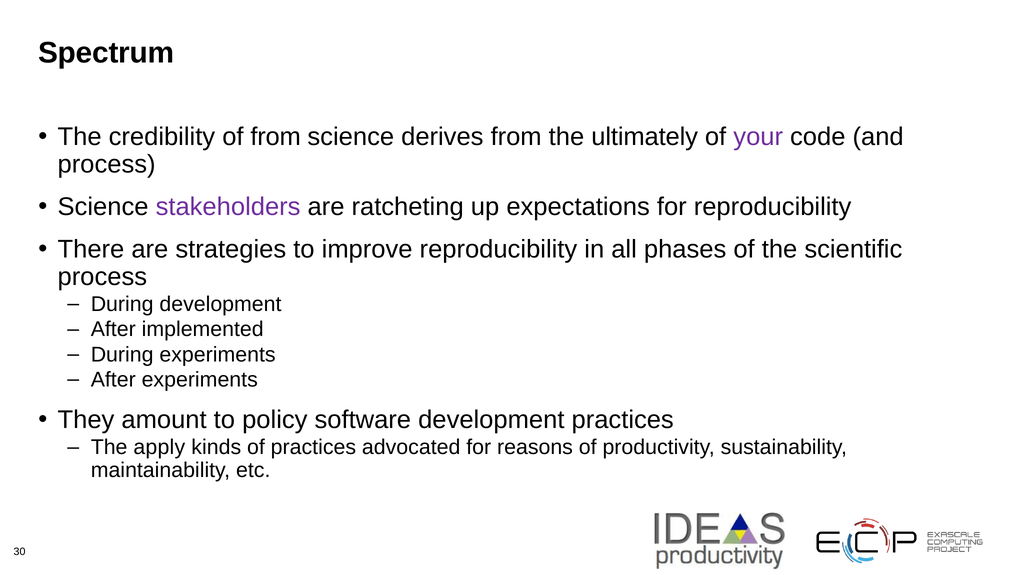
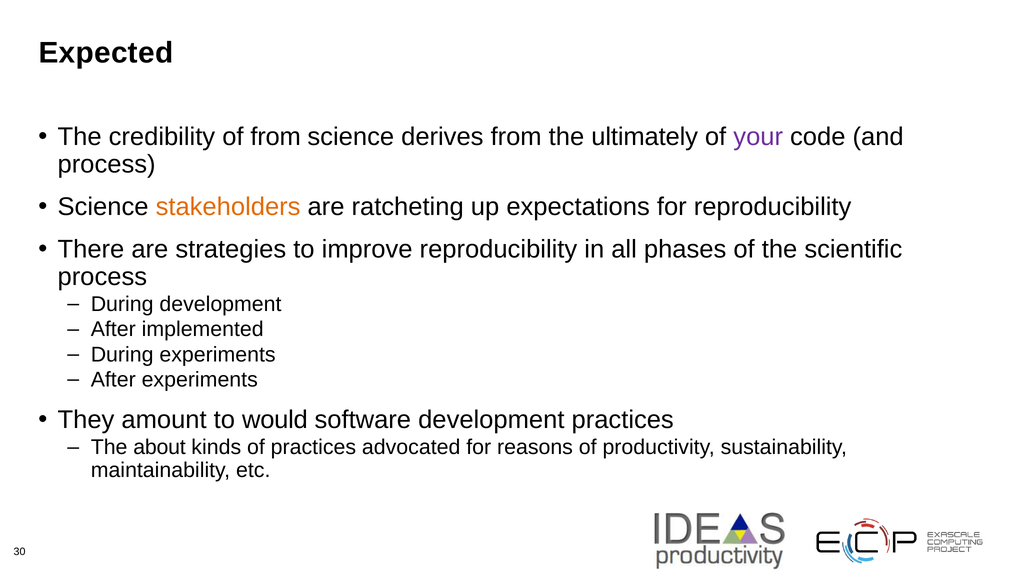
Spectrum: Spectrum -> Expected
stakeholders colour: purple -> orange
policy: policy -> would
apply: apply -> about
